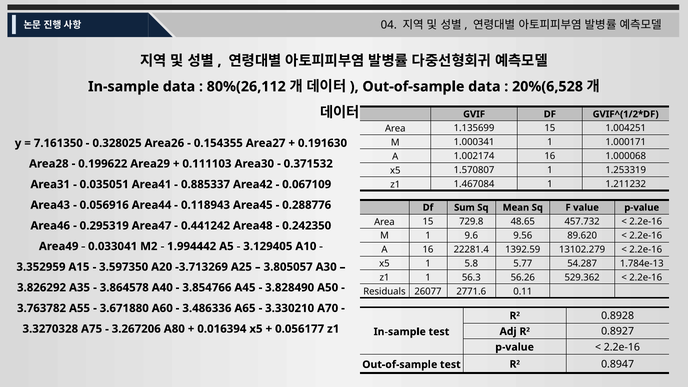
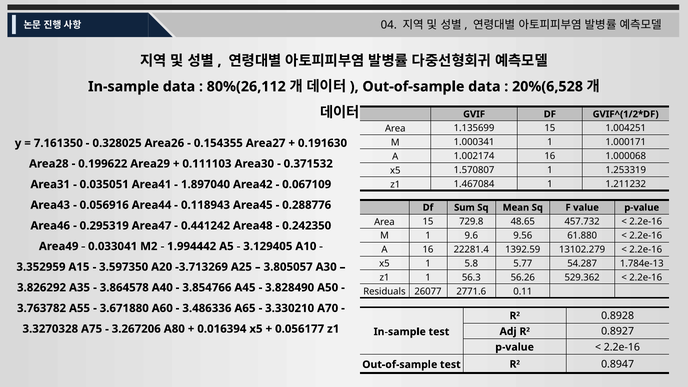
0.885337: 0.885337 -> 1.897040
89.620: 89.620 -> 61.880
